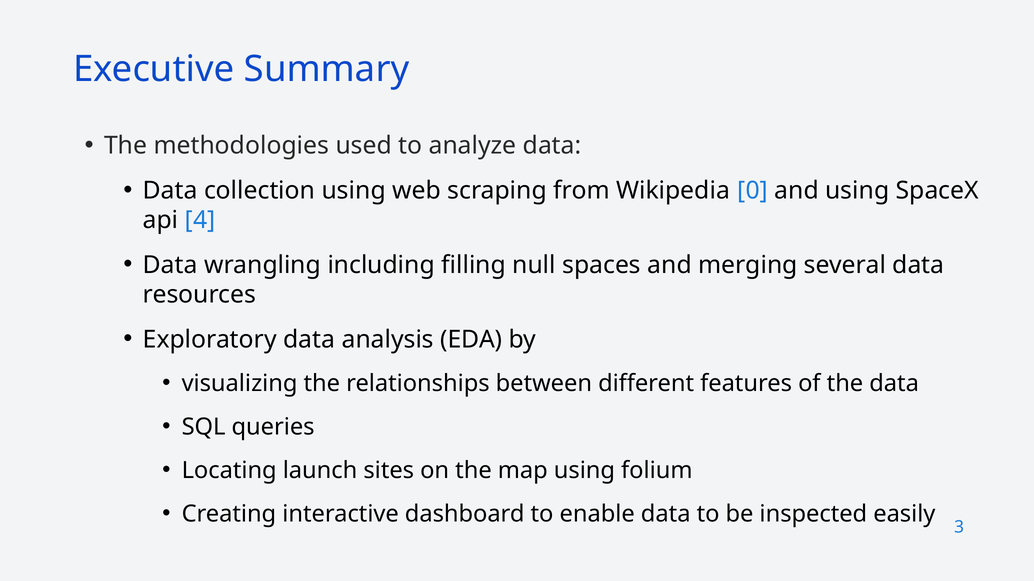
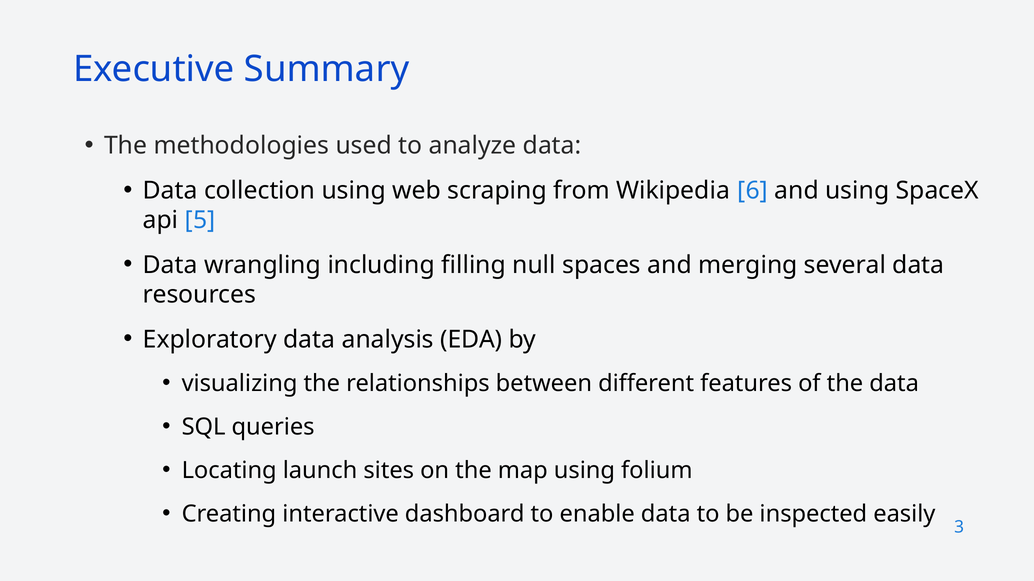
0: 0 -> 6
4: 4 -> 5
